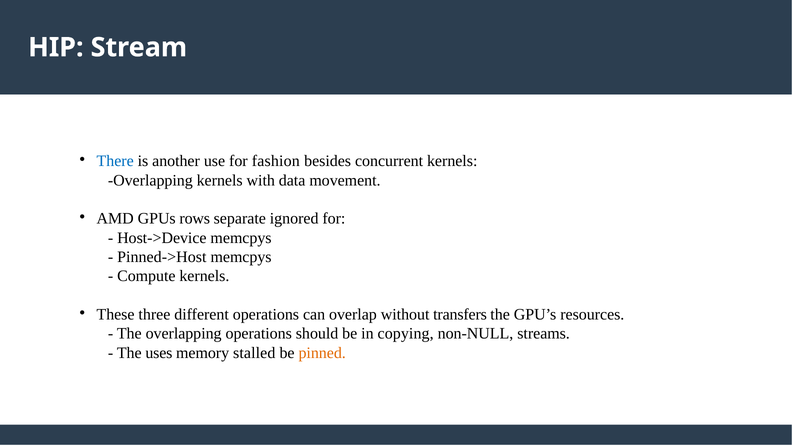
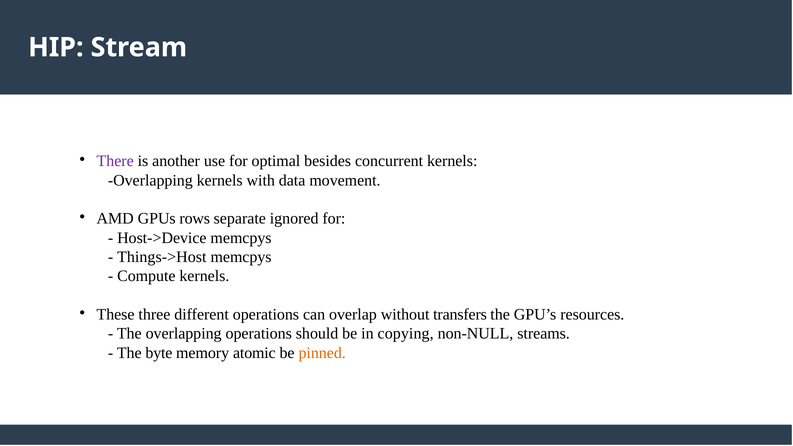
There colour: blue -> purple
fashion: fashion -> optimal
Pinned->Host: Pinned->Host -> Things->Host
uses: uses -> byte
stalled: stalled -> atomic
